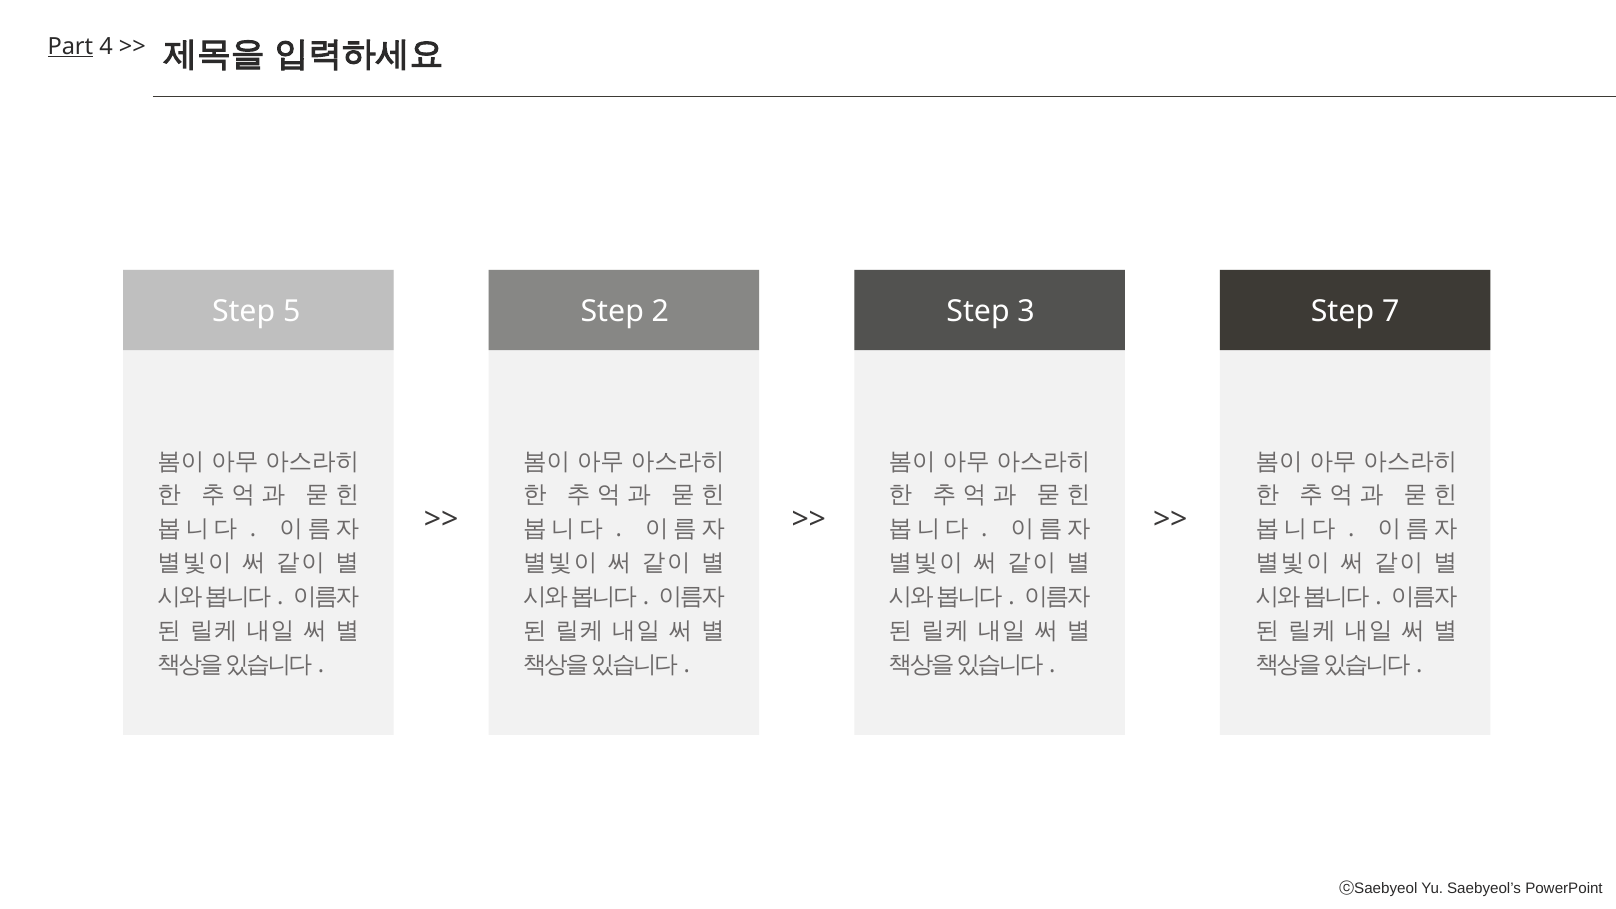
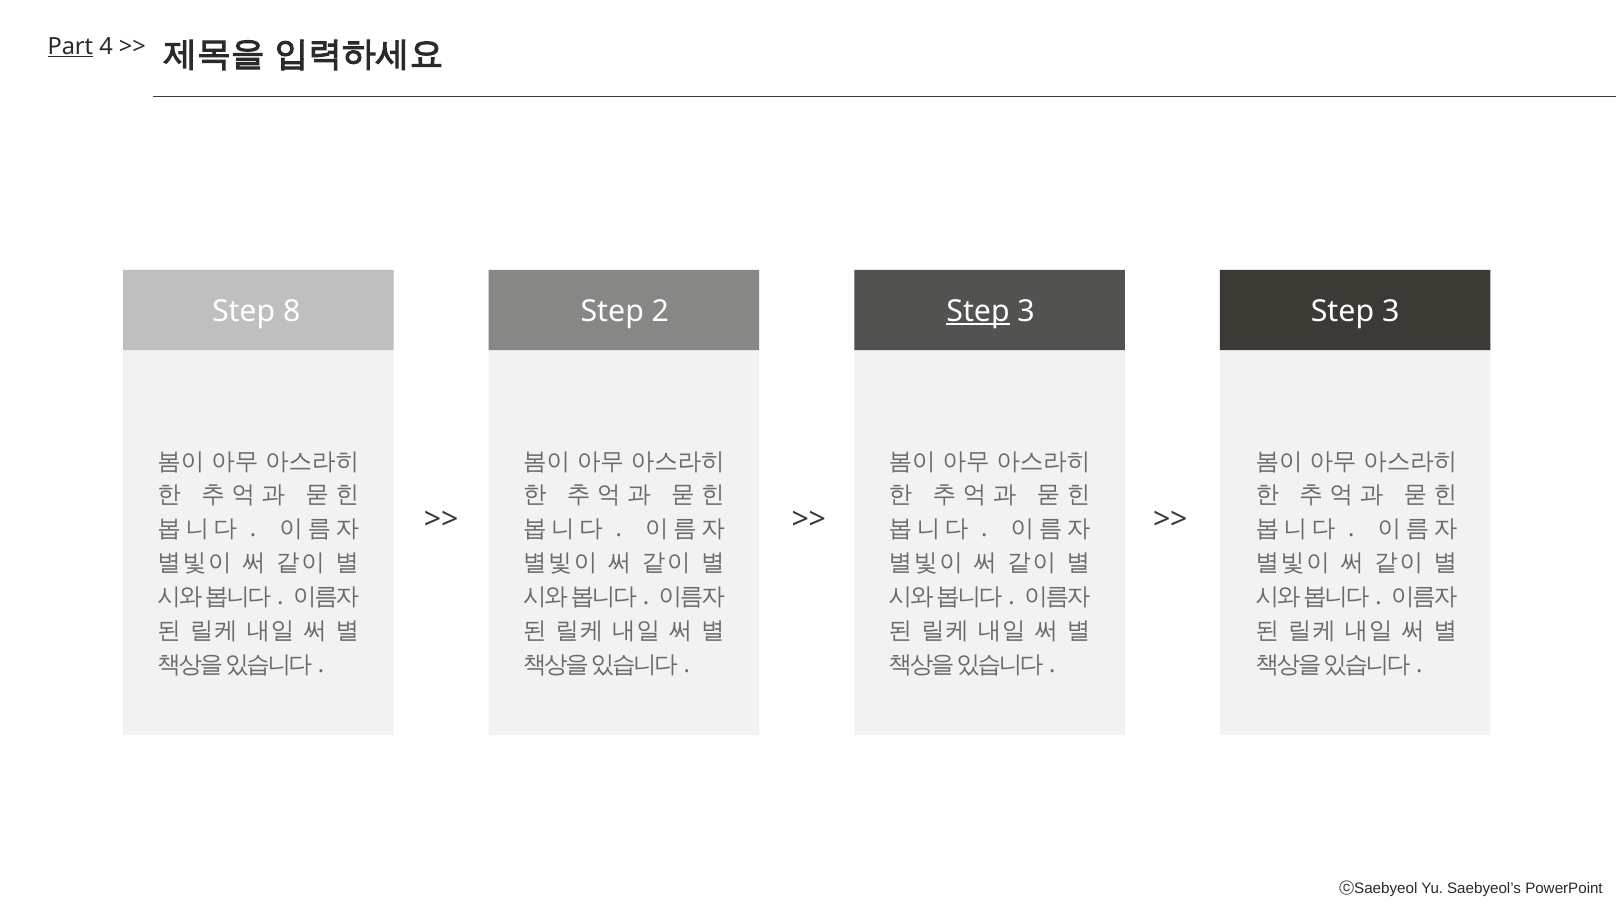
5: 5 -> 8
Step at (978, 311) underline: none -> present
3 Step 7: 7 -> 3
